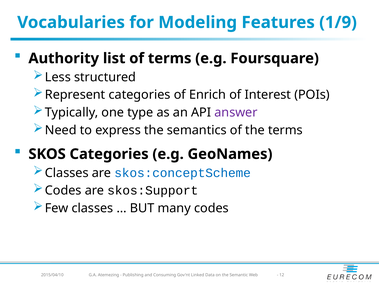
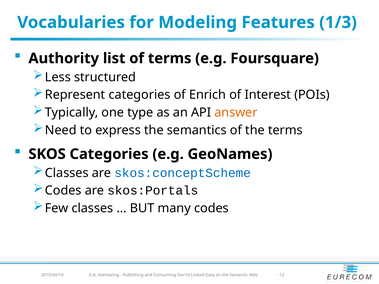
1/9: 1/9 -> 1/3
answer colour: purple -> orange
skos:Support: skos:Support -> skos:Portals
